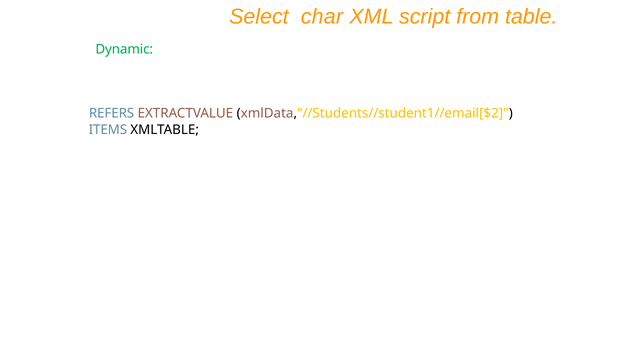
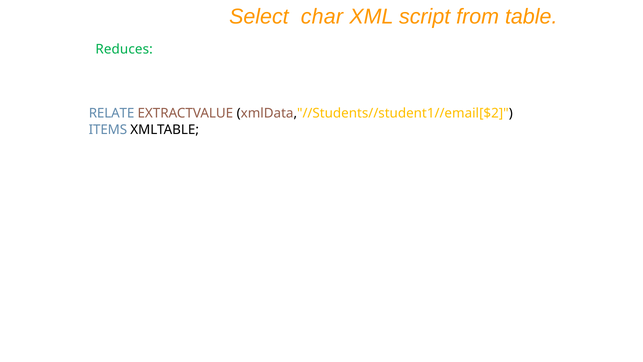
Dynamic: Dynamic -> Reduces
REFERS: REFERS -> RELATE
